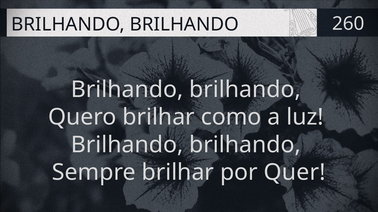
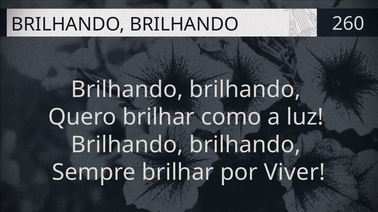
Quer: Quer -> Viver
